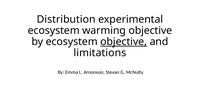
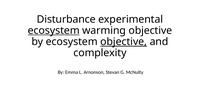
Distribution: Distribution -> Disturbance
ecosystem at (54, 31) underline: none -> present
limitations: limitations -> complexity
